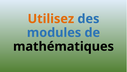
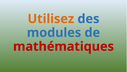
mathématiques colour: black -> red
